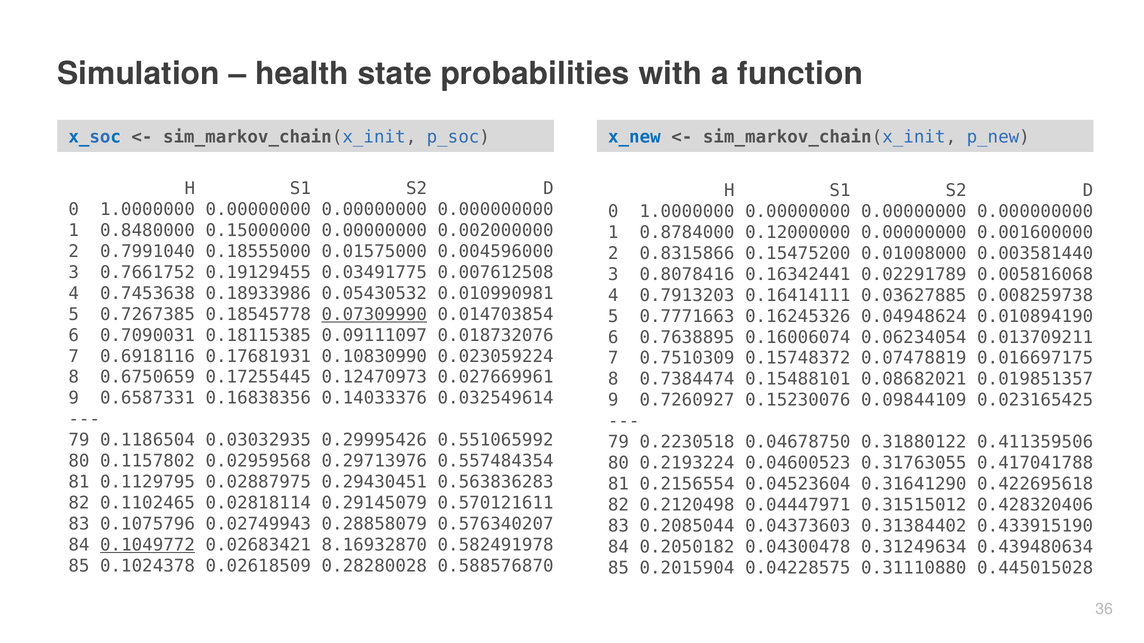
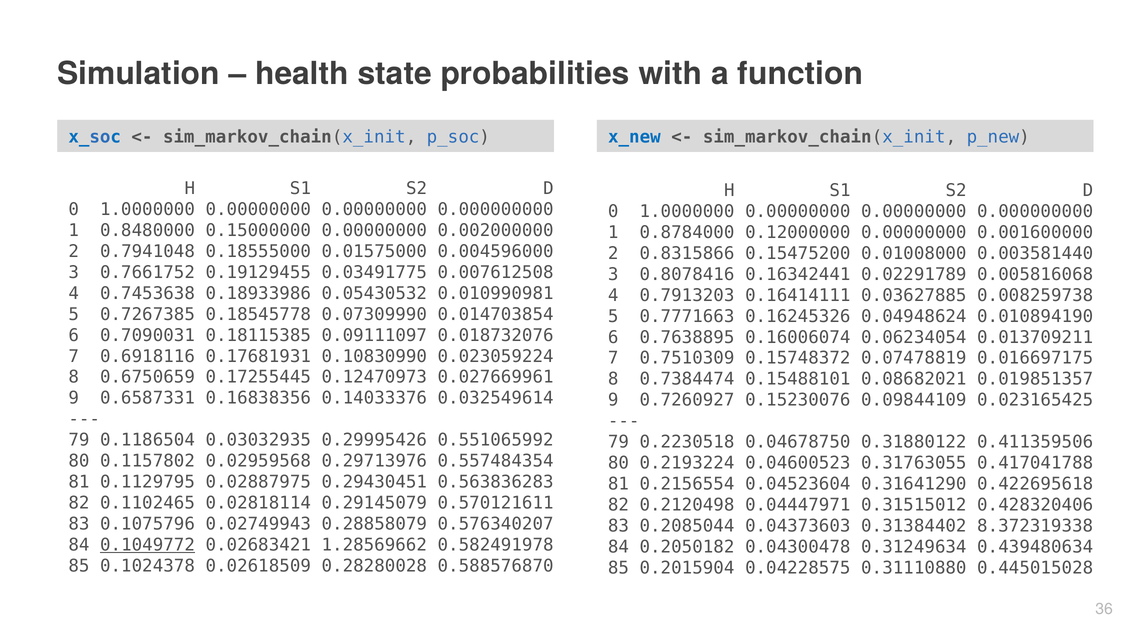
0.7991040: 0.7991040 -> 0.7941048
0.07309990 underline: present -> none
0.433915190: 0.433915190 -> 8.372319338
8.16932870: 8.16932870 -> 1.28569662
